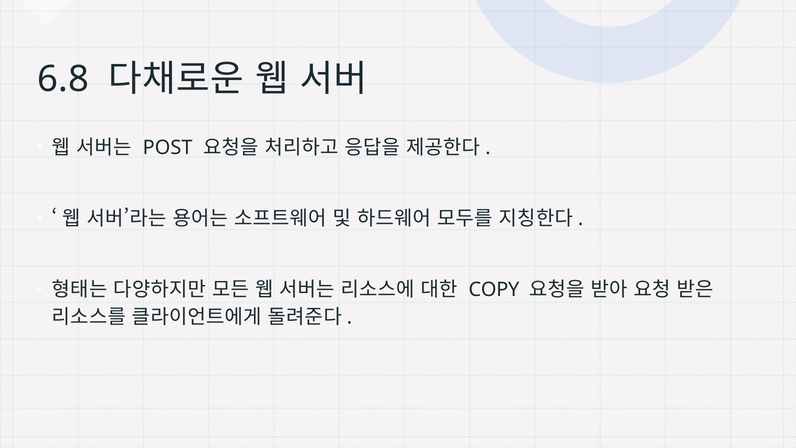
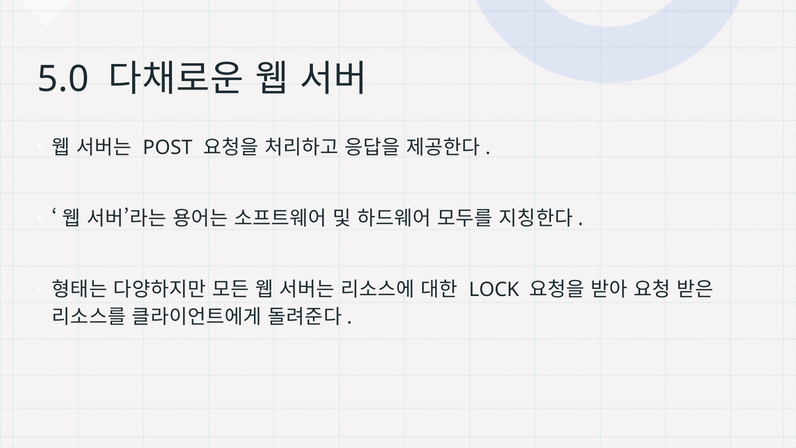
6.8: 6.8 -> 5.0
COPY: COPY -> LOCK
